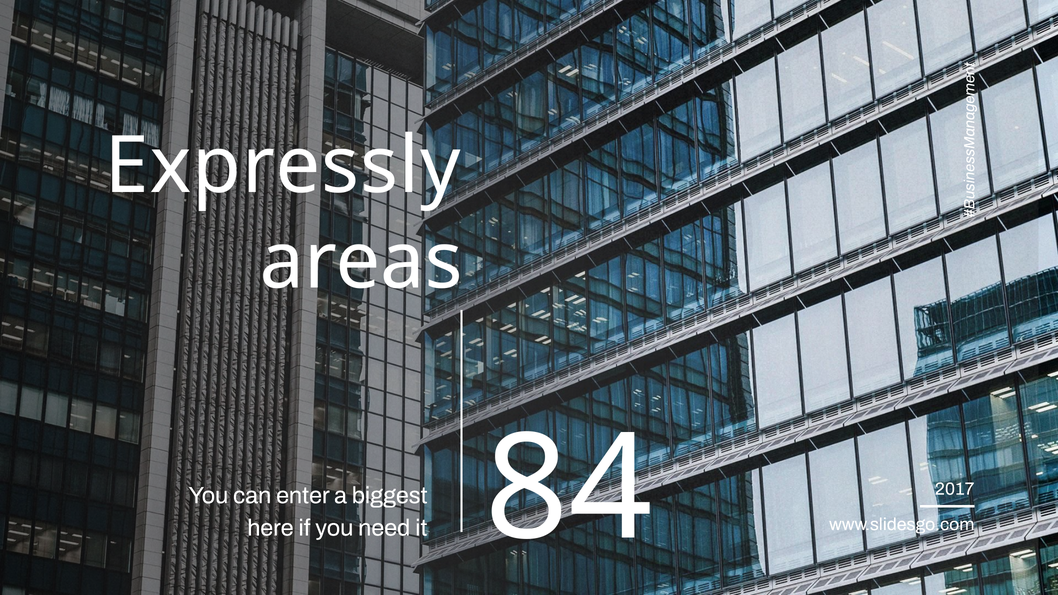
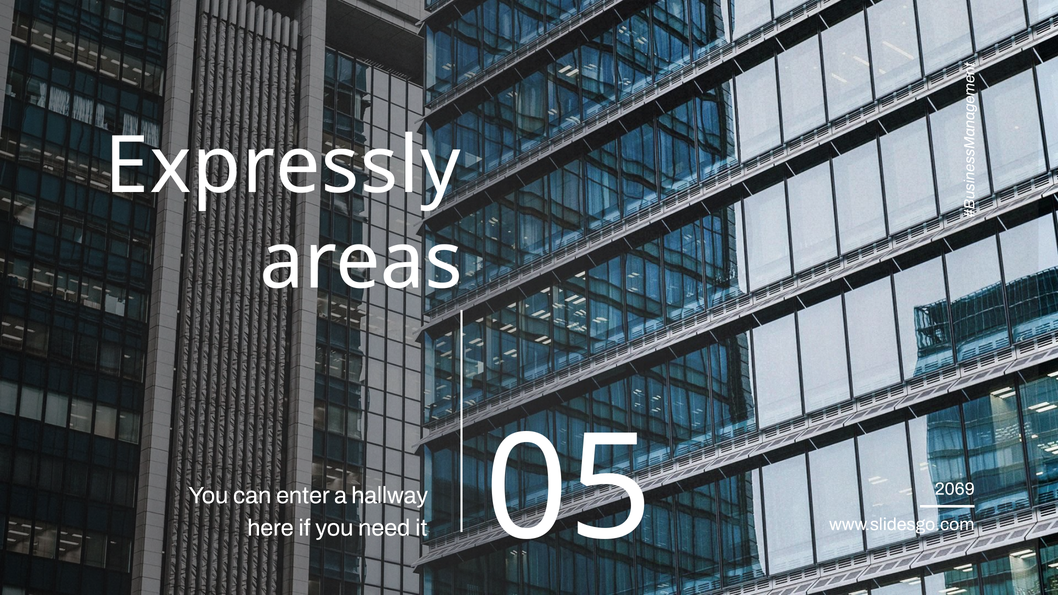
2017: 2017 -> 2069
biggest: biggest -> hallway
84: 84 -> 05
